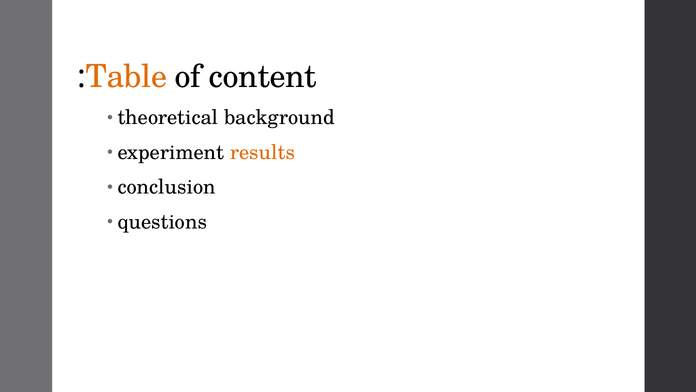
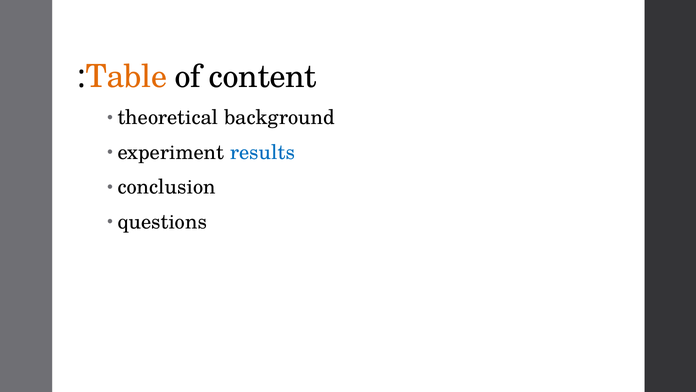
results colour: orange -> blue
